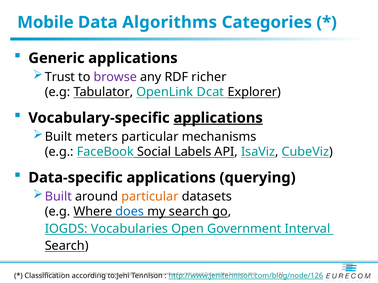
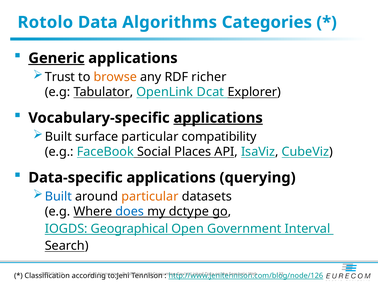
Mobile: Mobile -> Rotolo
Generic underline: none -> present
browse colour: purple -> orange
meters: meters -> surface
mechanisms: mechanisms -> compatibility
Labels: Labels -> Places
Built at (58, 197) colour: purple -> blue
my search: search -> dctype
Vocabularies: Vocabularies -> Geographical
